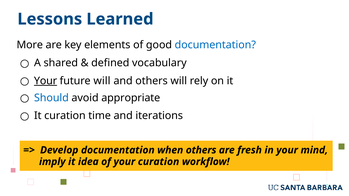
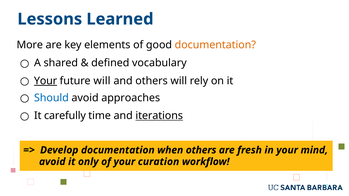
documentation at (215, 45) colour: blue -> orange
appropriate: appropriate -> approaches
It curation: curation -> carefully
iterations underline: none -> present
imply at (52, 162): imply -> avoid
idea: idea -> only
